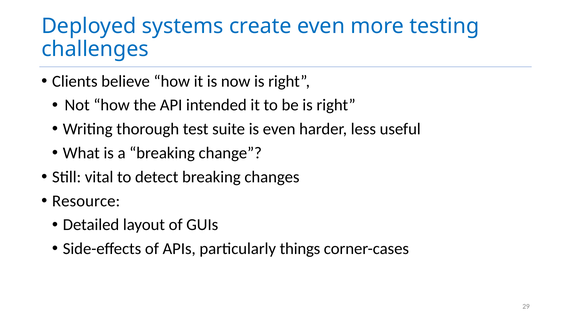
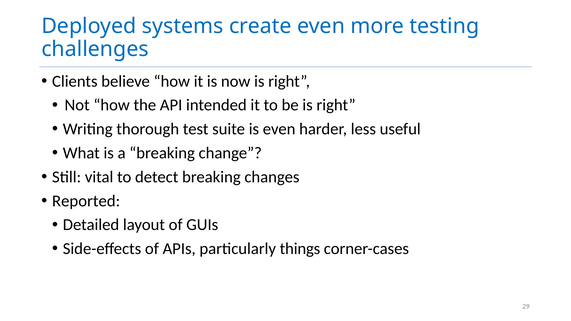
Resource: Resource -> Reported
